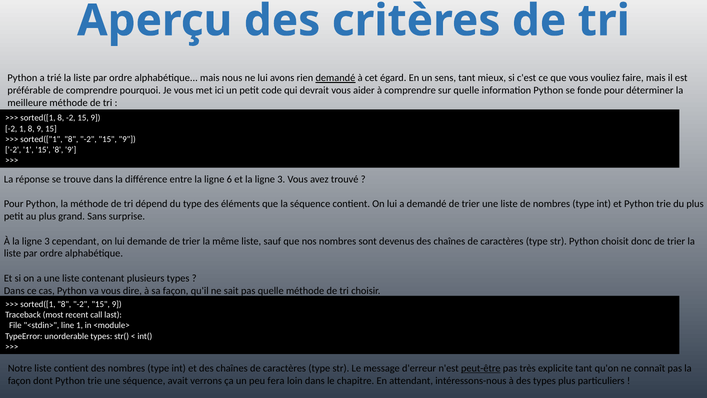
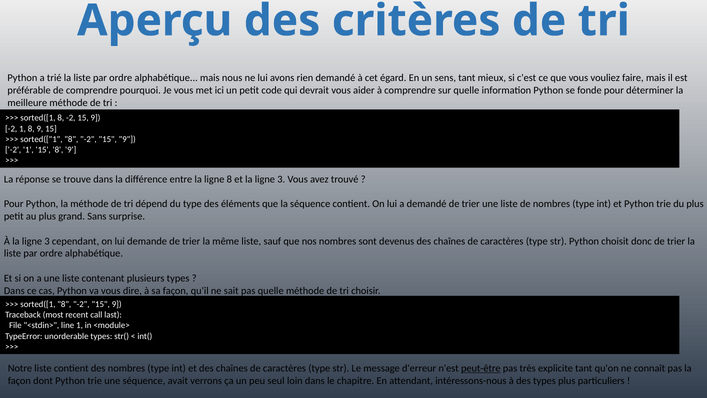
demandé at (335, 78) underline: present -> none
ligne 6: 6 -> 8
fera: fera -> seul
